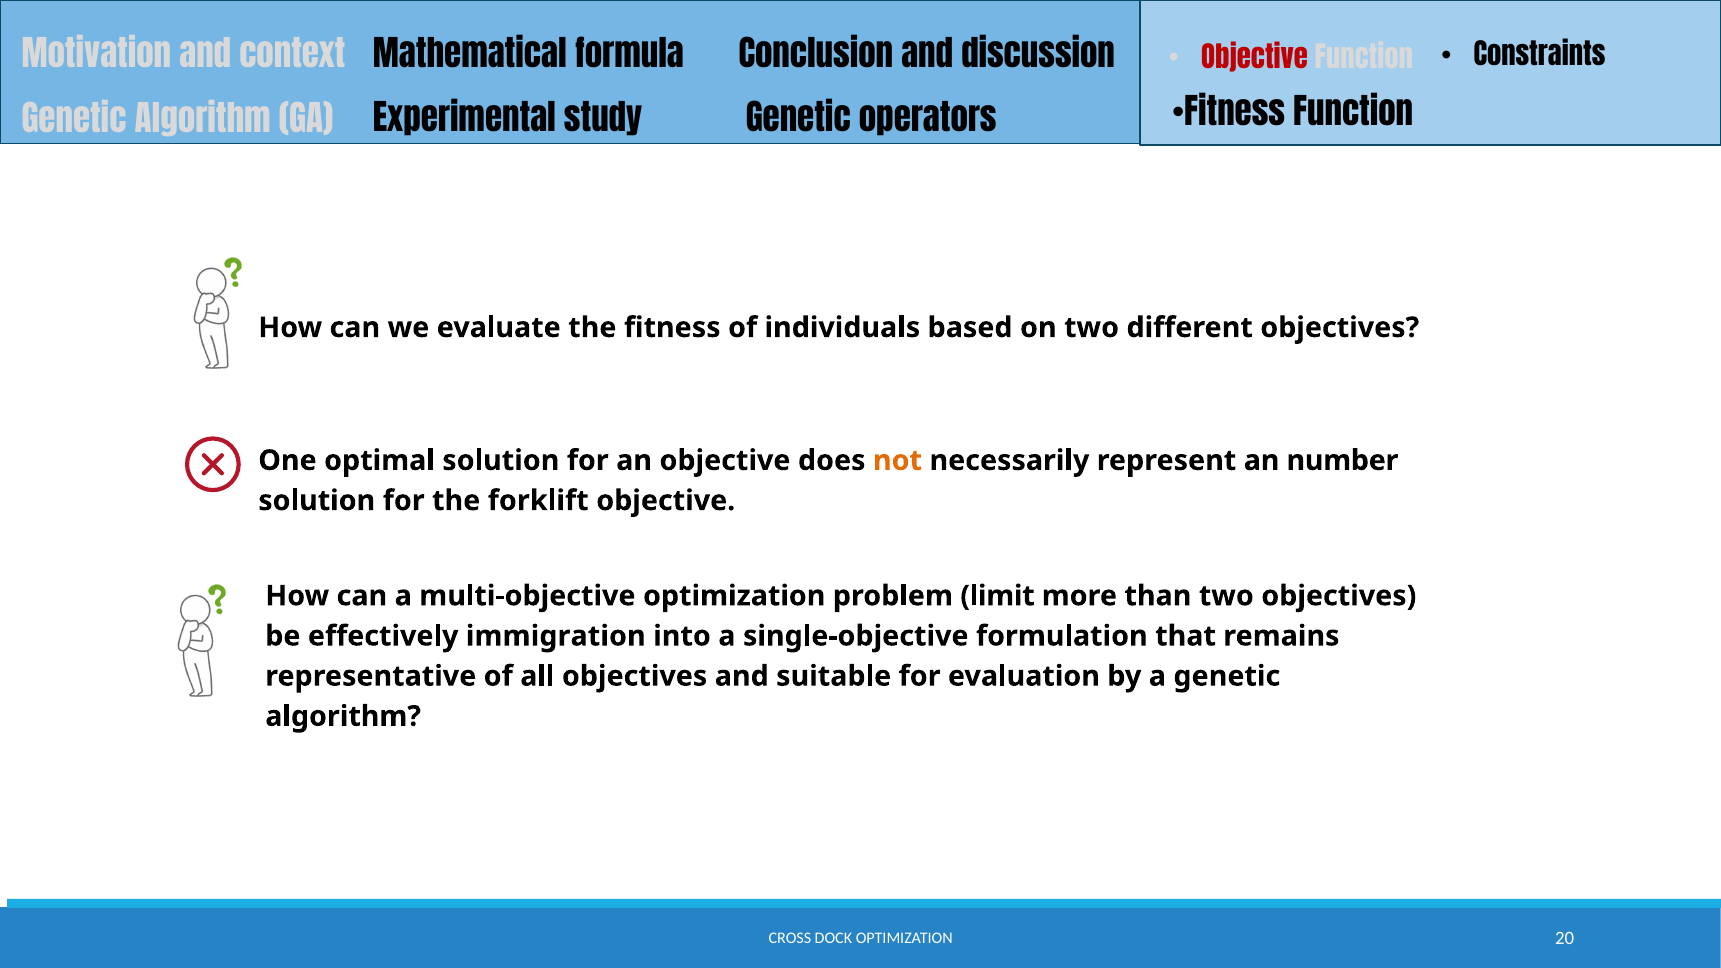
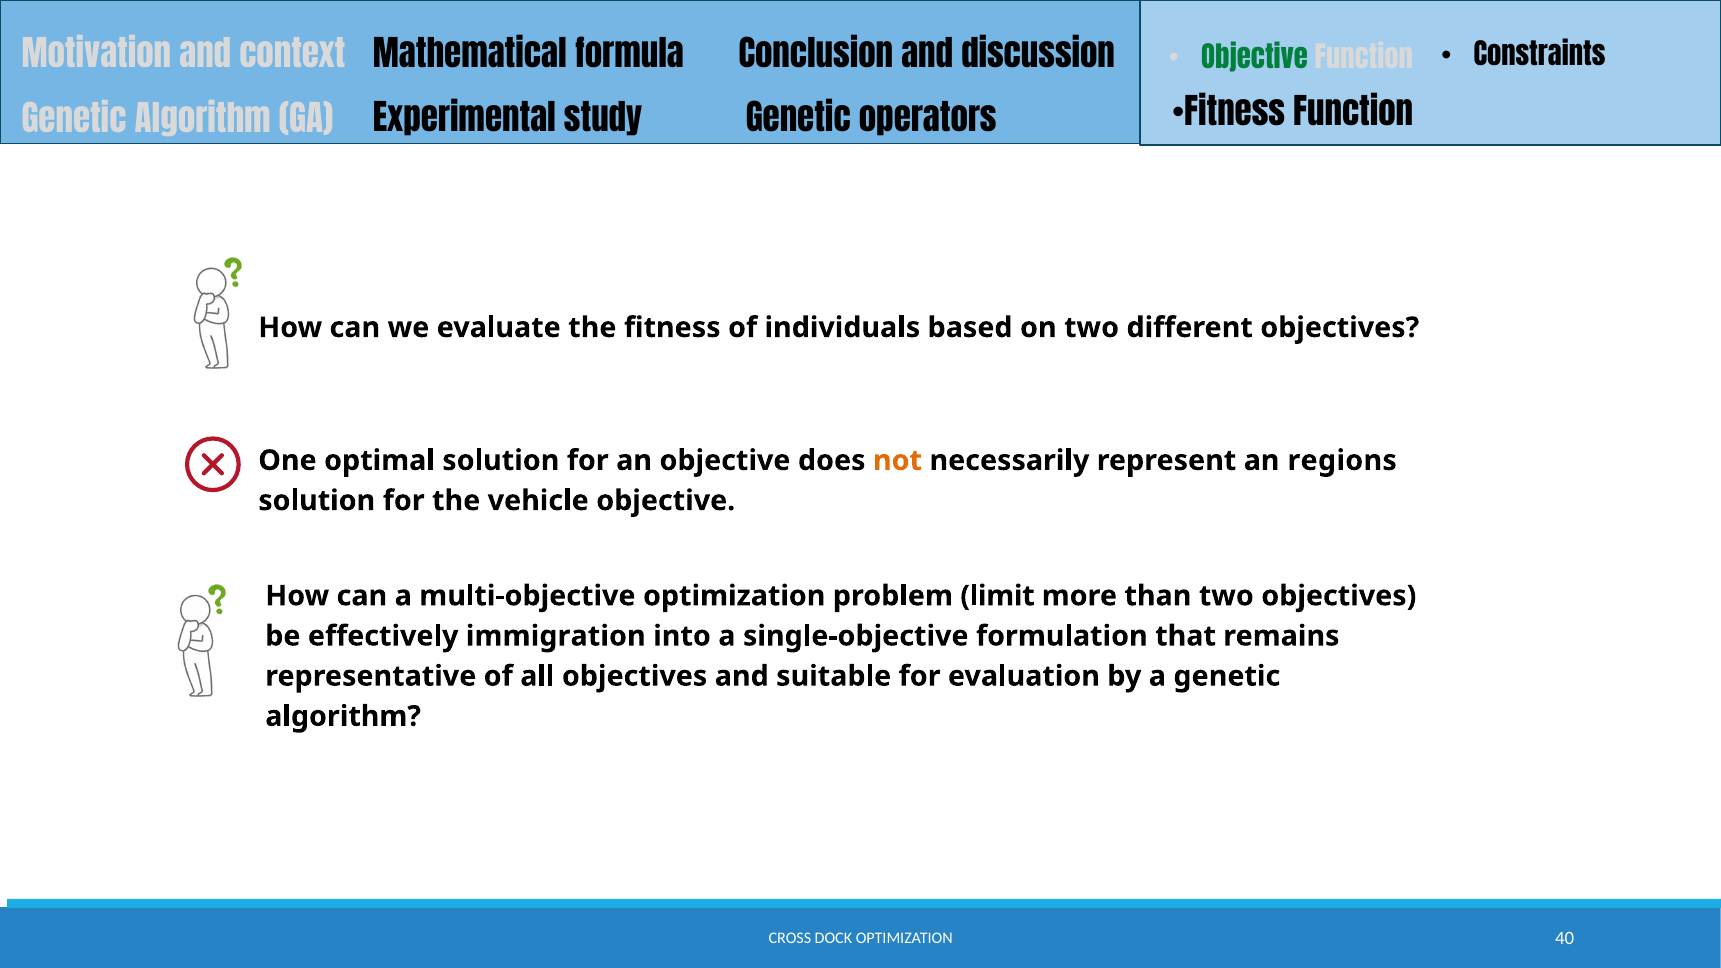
Objective at (1255, 59) colour: red -> green
number: number -> regions
forklift: forklift -> vehicle
20: 20 -> 40
